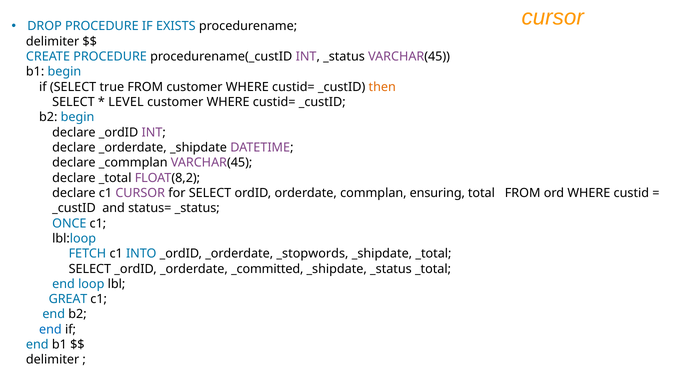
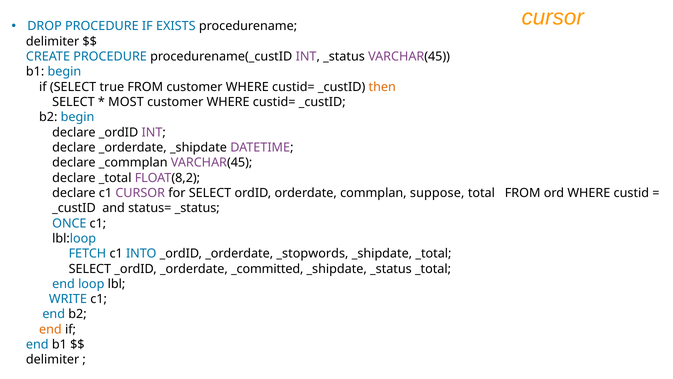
LEVEL: LEVEL -> MOST
ensuring: ensuring -> suppose
GREAT: GREAT -> WRITE
end at (50, 329) colour: blue -> orange
